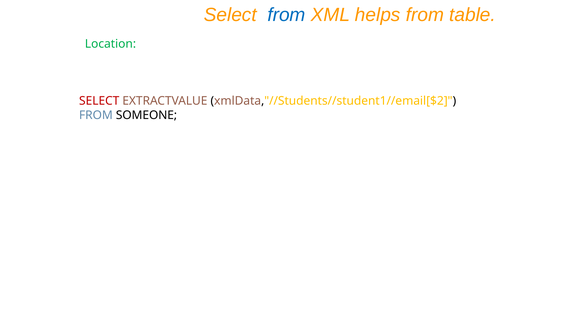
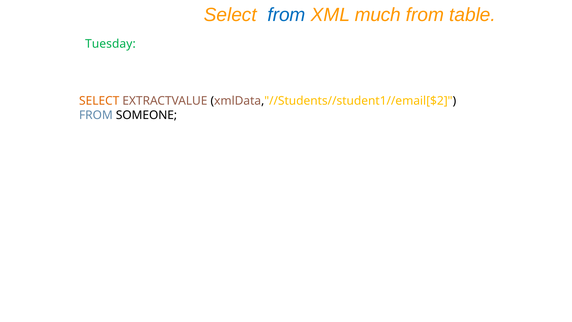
helps: helps -> much
Location: Location -> Tuesday
SELECT at (99, 101) colour: red -> orange
